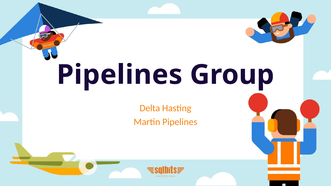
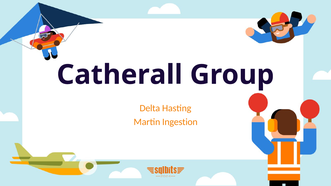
Pipelines at (120, 75): Pipelines -> Catherall
Martin Pipelines: Pipelines -> Ingestion
